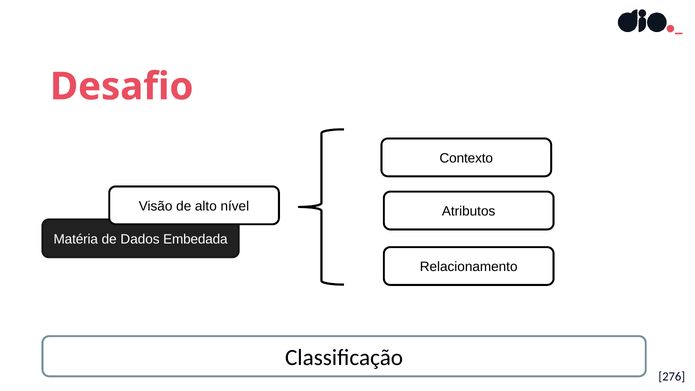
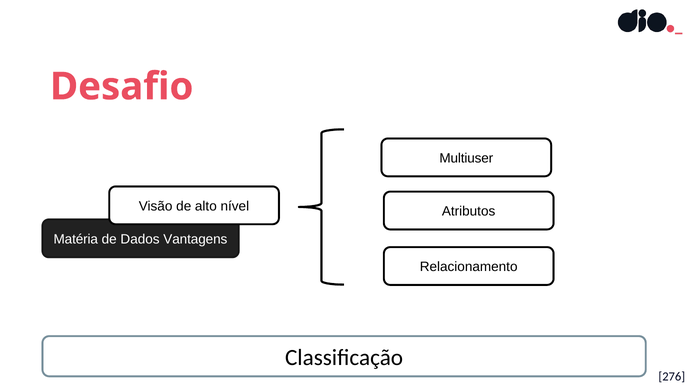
Contexto: Contexto -> Multiuser
Embedada: Embedada -> Vantagens
